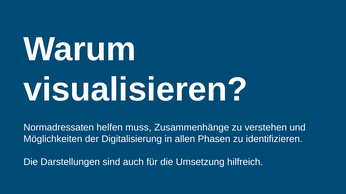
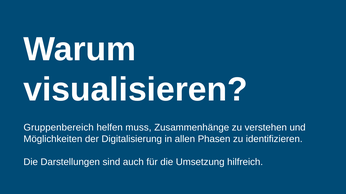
Normadressaten: Normadressaten -> Gruppenbereich
